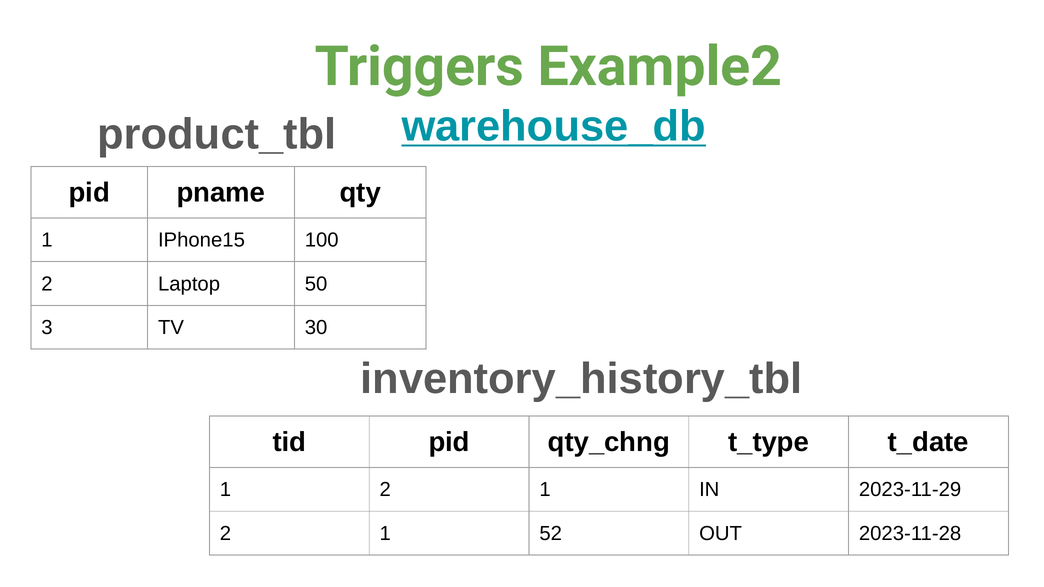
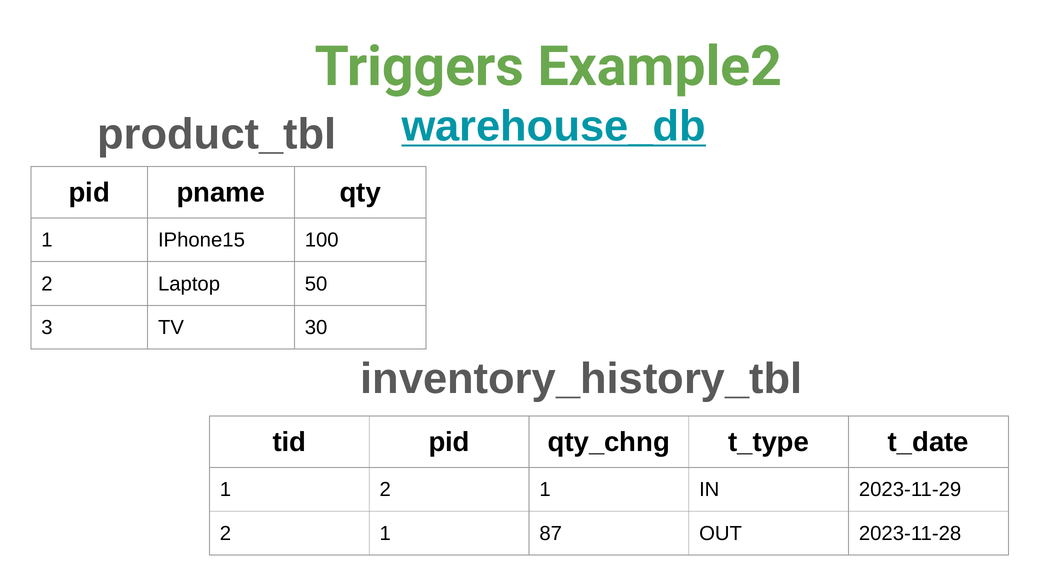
52: 52 -> 87
